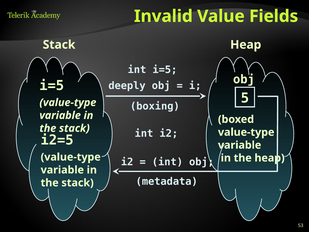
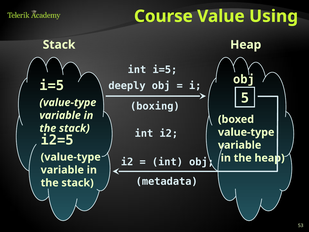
Invalid: Invalid -> Course
Fields: Fields -> Using
